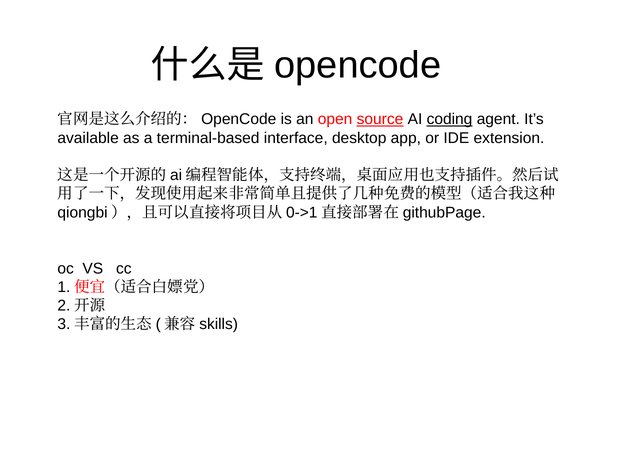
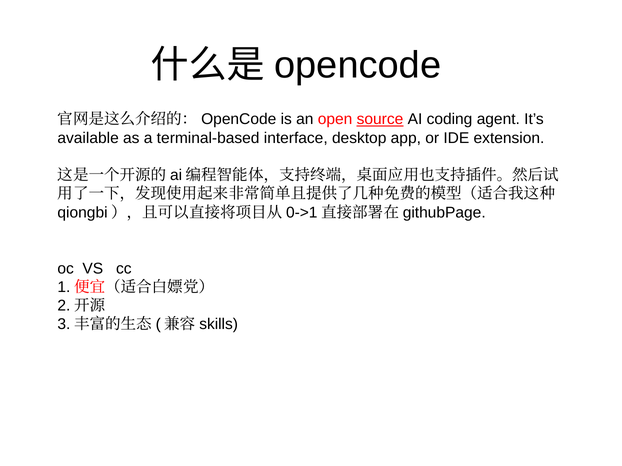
coding underline: present -> none
